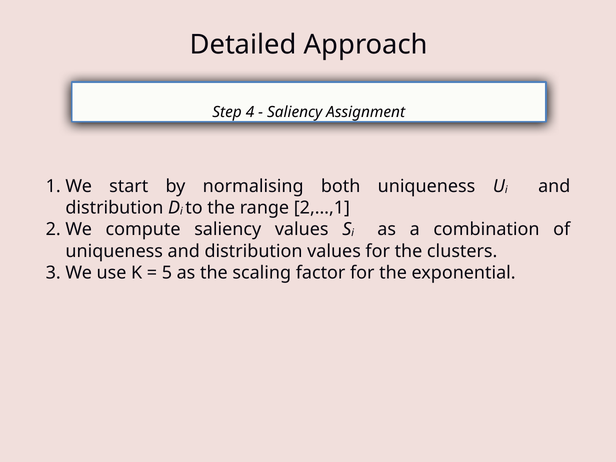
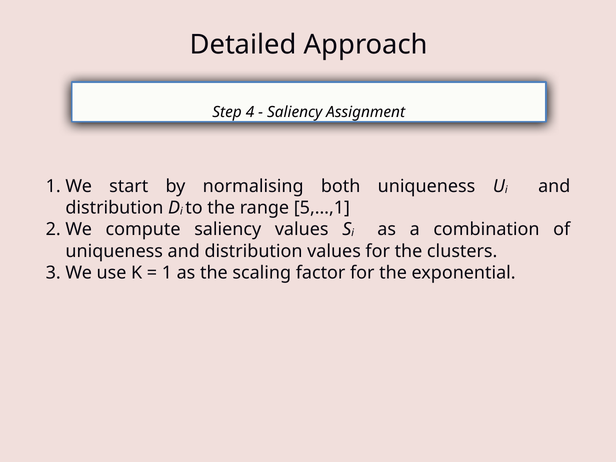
2,…,1: 2,…,1 -> 5,…,1
5 at (167, 273): 5 -> 1
